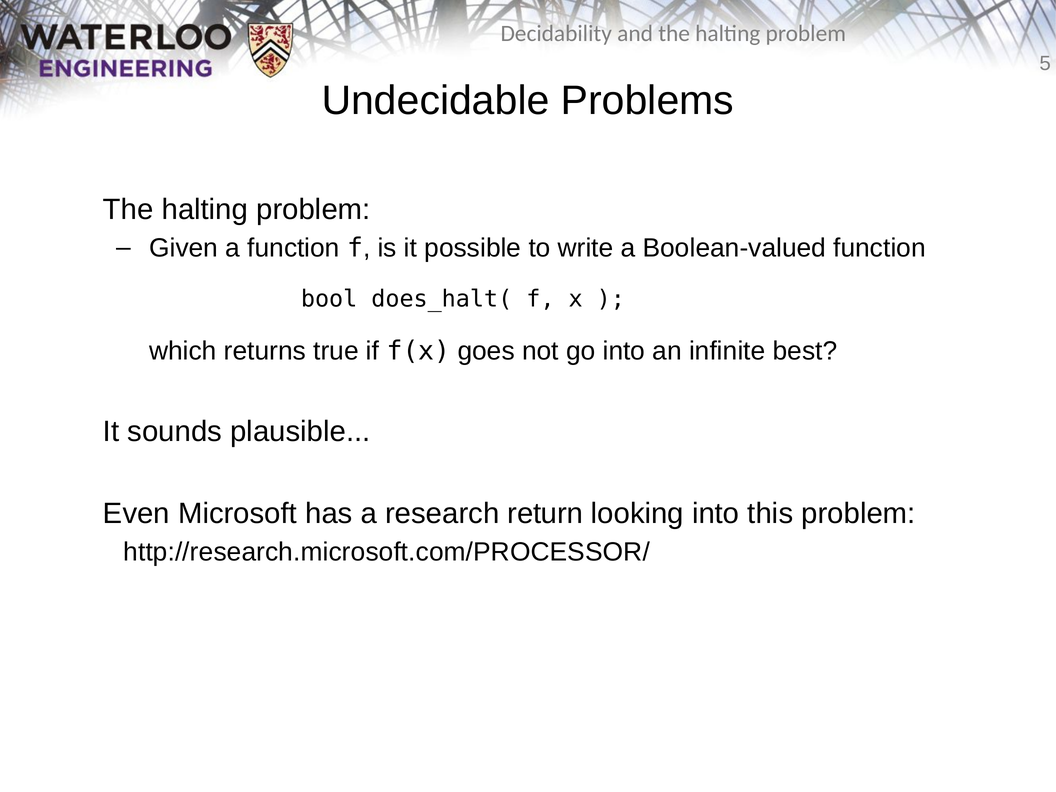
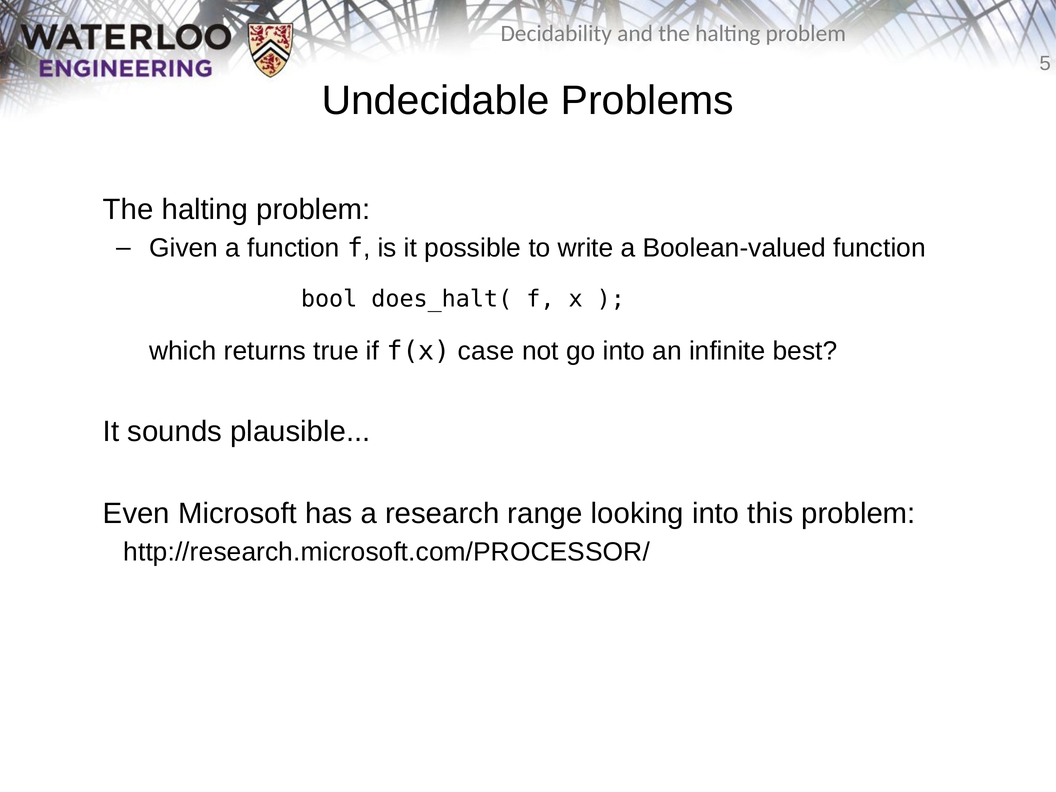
goes: goes -> case
return: return -> range
